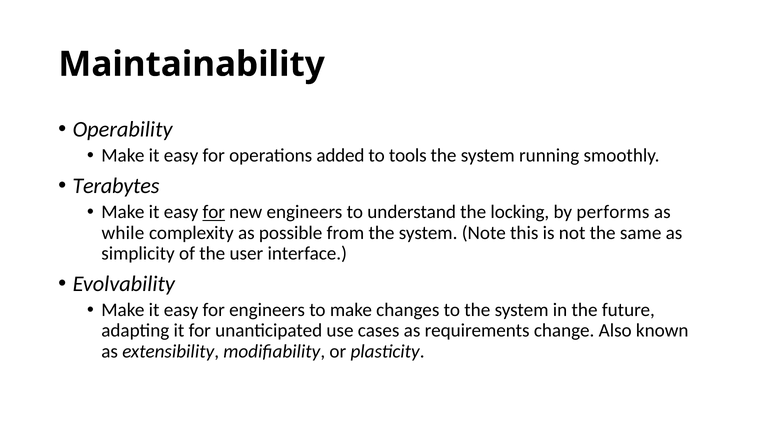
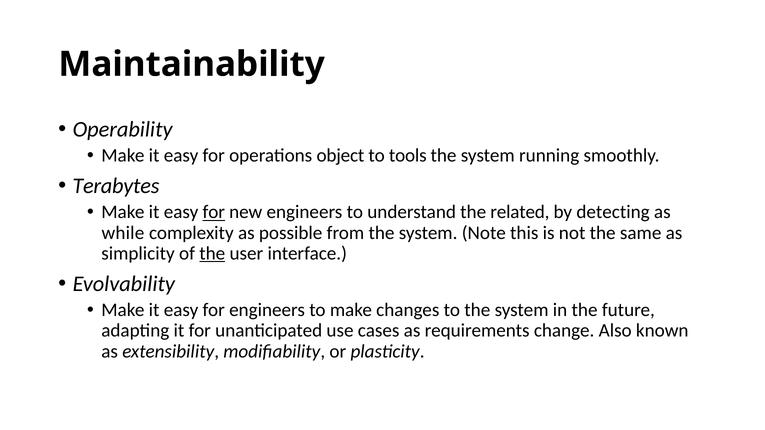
added: added -> object
locking: locking -> related
performs: performs -> detecting
the at (212, 254) underline: none -> present
